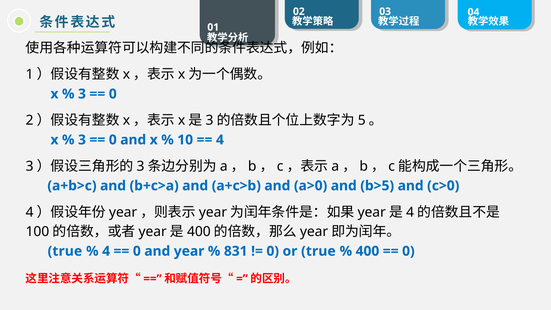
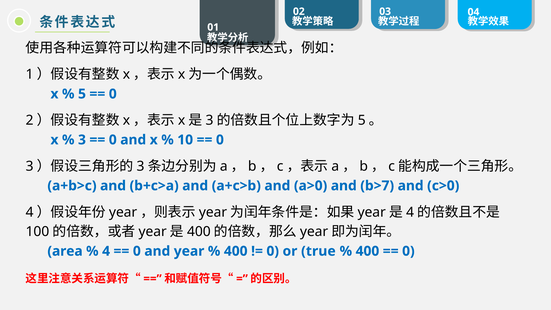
3 at (82, 94): 3 -> 5
4 at (220, 140): 4 -> 0
b>5: b>5 -> b>7
true at (65, 251): true -> area
831 at (236, 251): 831 -> 400
